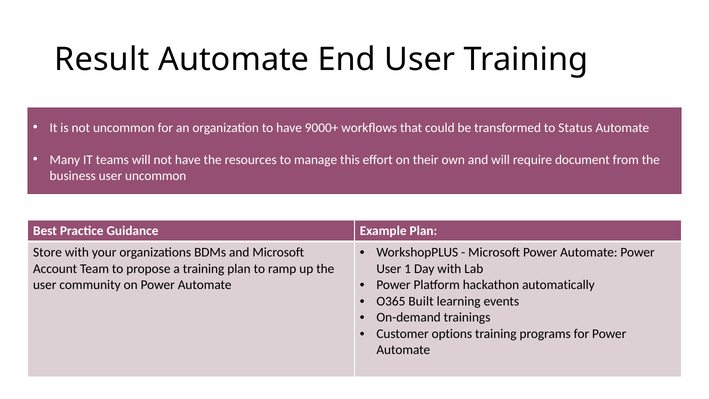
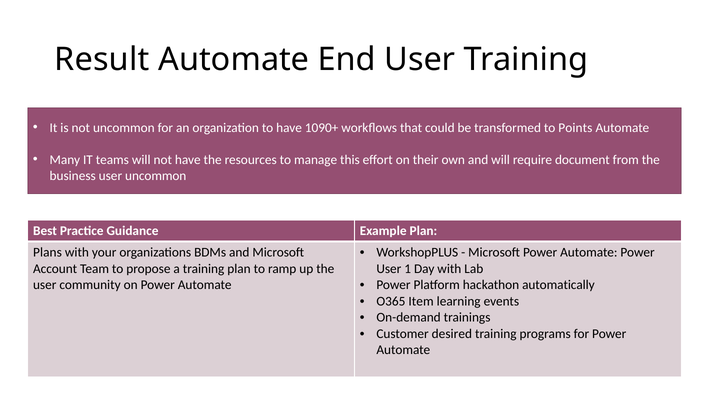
9000+: 9000+ -> 1090+
Status: Status -> Points
Store: Store -> Plans
Built: Built -> Item
options: options -> desired
